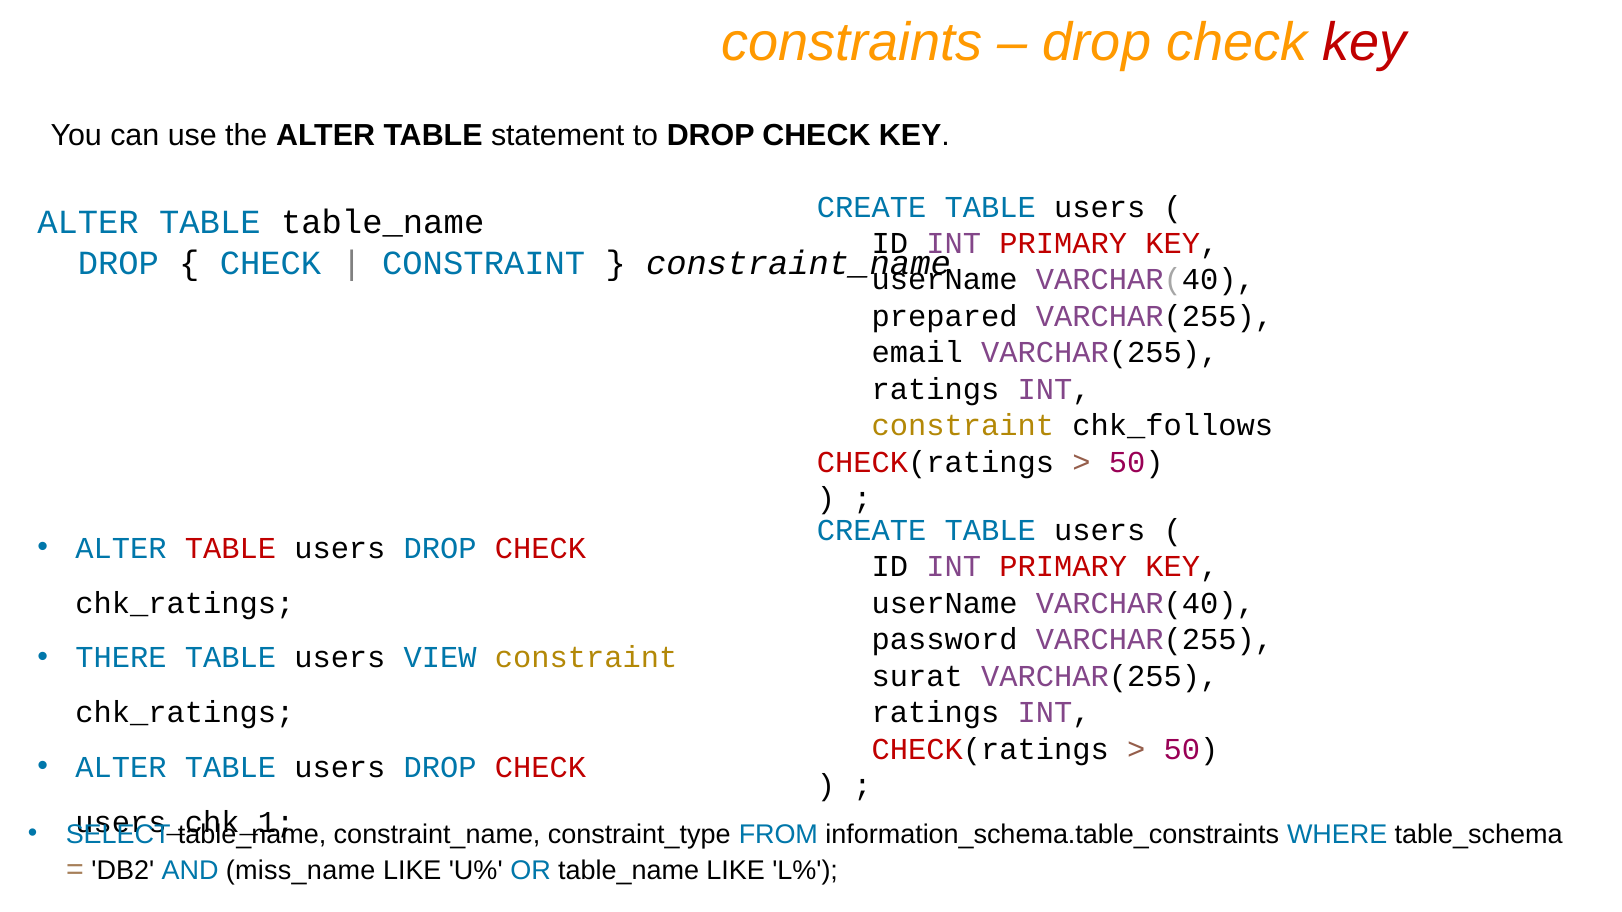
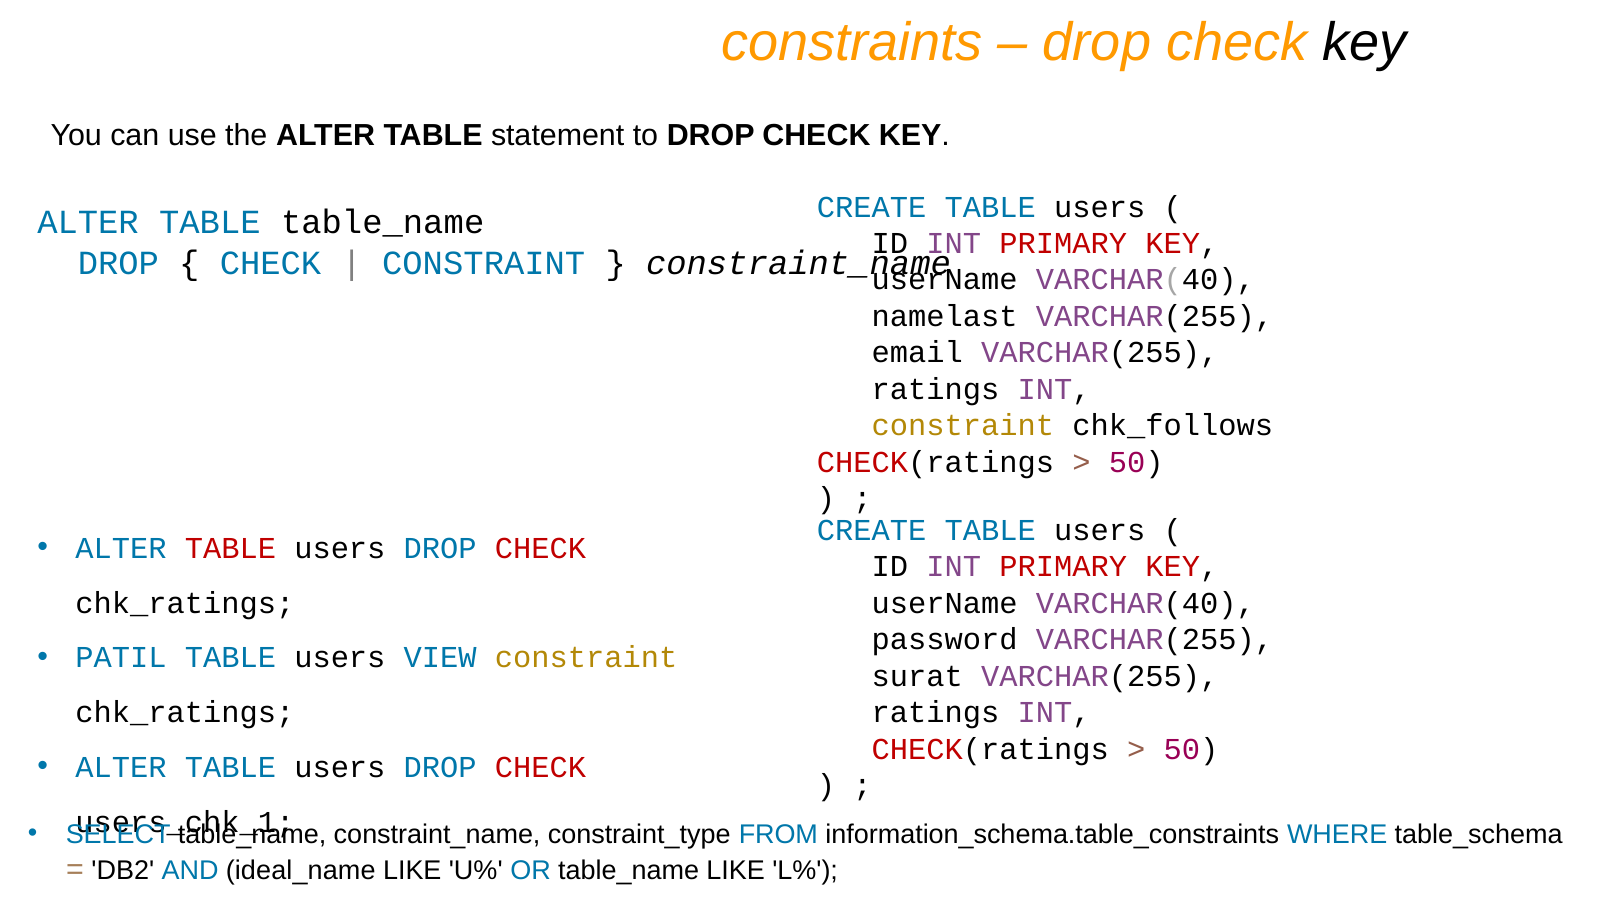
key at (1365, 42) colour: red -> black
prepared: prepared -> namelast
THERE: THERE -> PATIL
miss_name: miss_name -> ideal_name
